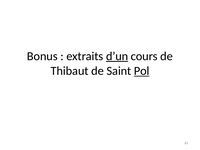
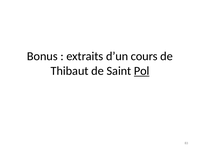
d’un underline: present -> none
